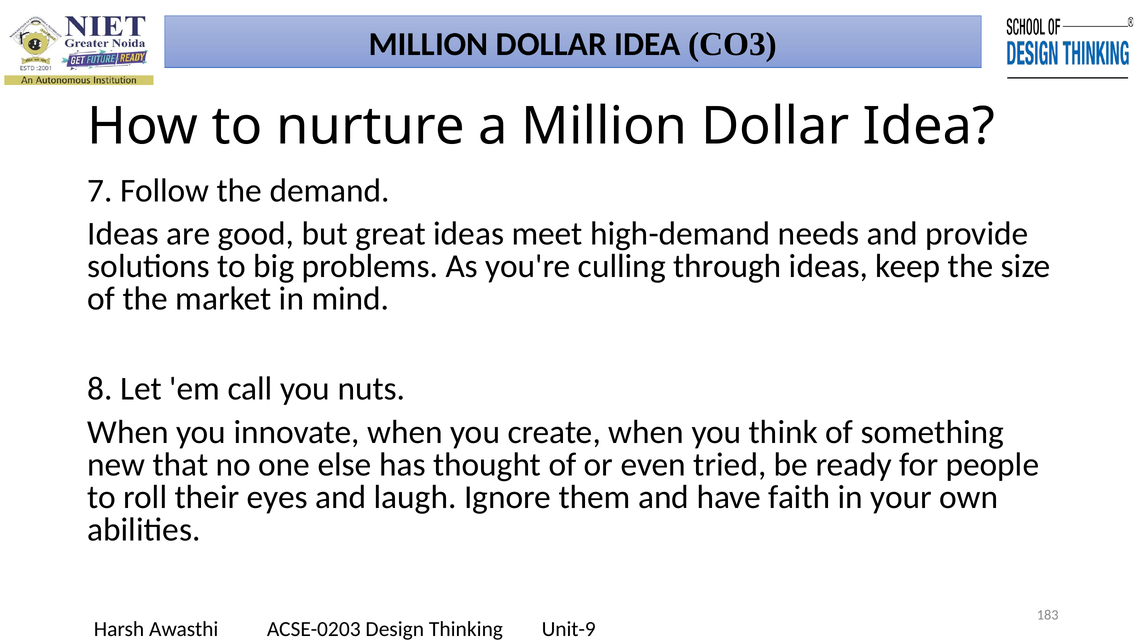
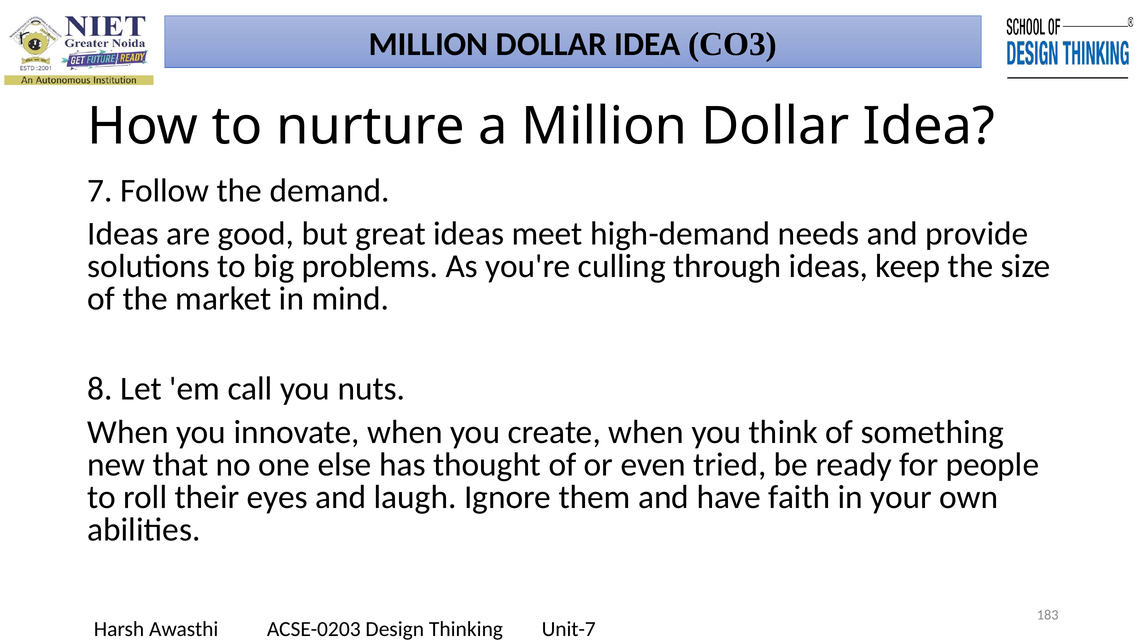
Unit-9: Unit-9 -> Unit-7
